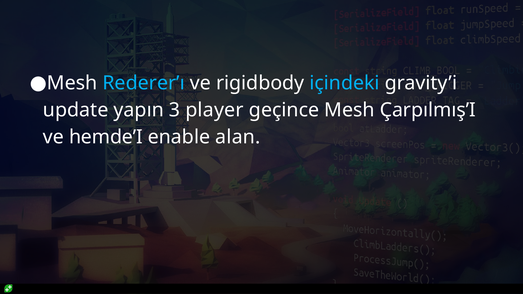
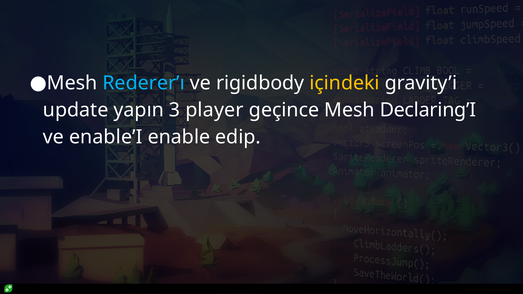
içindeki colour: light blue -> yellow
Çarpılmış’I: Çarpılmış’I -> Declaring’I
hemde’I: hemde’I -> enable’I
alan: alan -> edip
